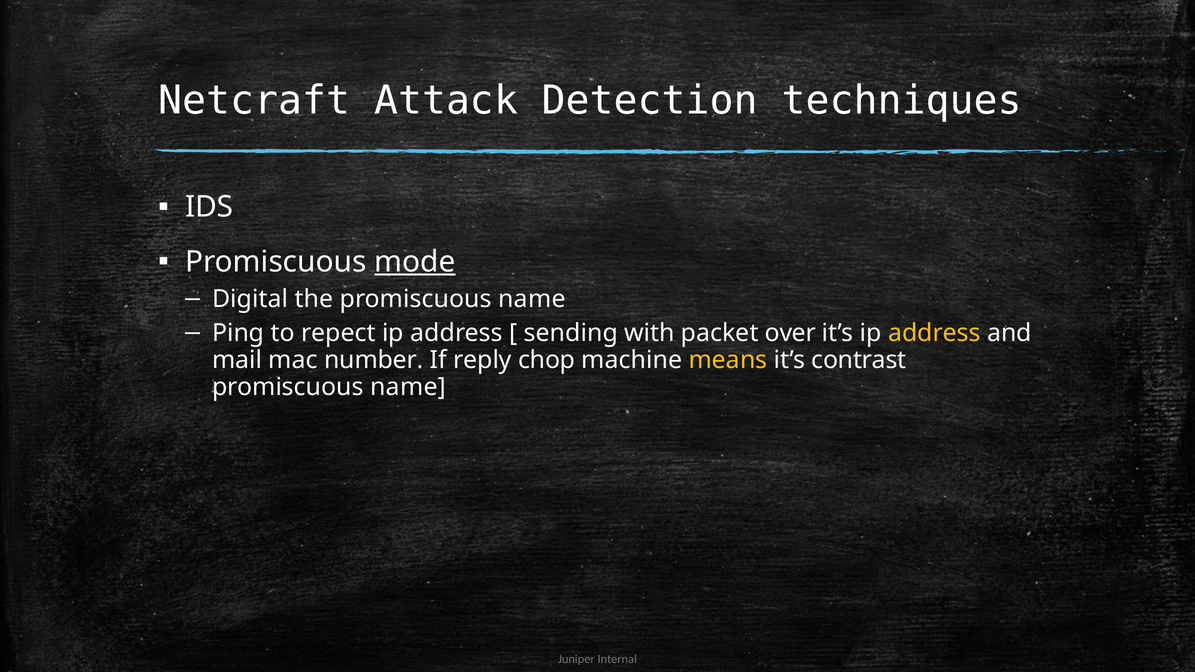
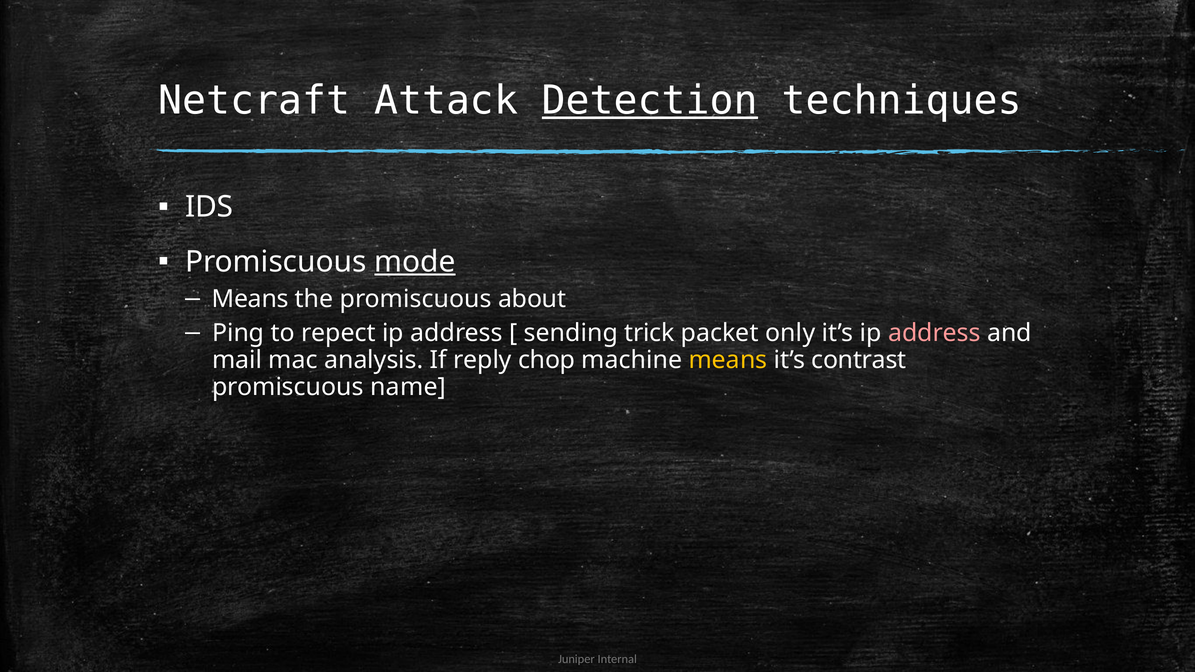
Detection underline: none -> present
Digital at (250, 299): Digital -> Means
the promiscuous name: name -> about
with: with -> trick
over: over -> only
address at (934, 333) colour: yellow -> pink
number: number -> analysis
